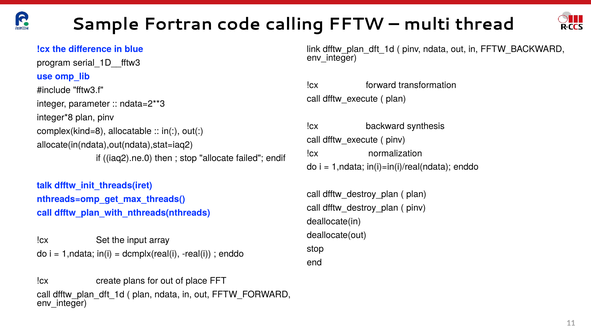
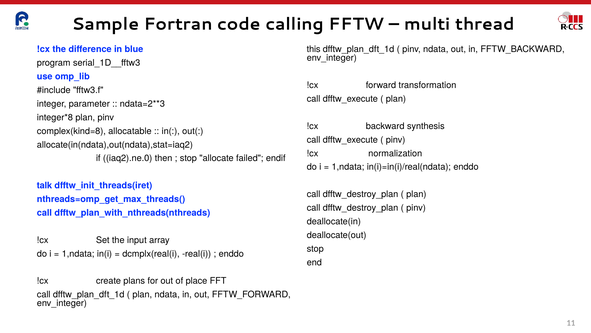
link: link -> this
